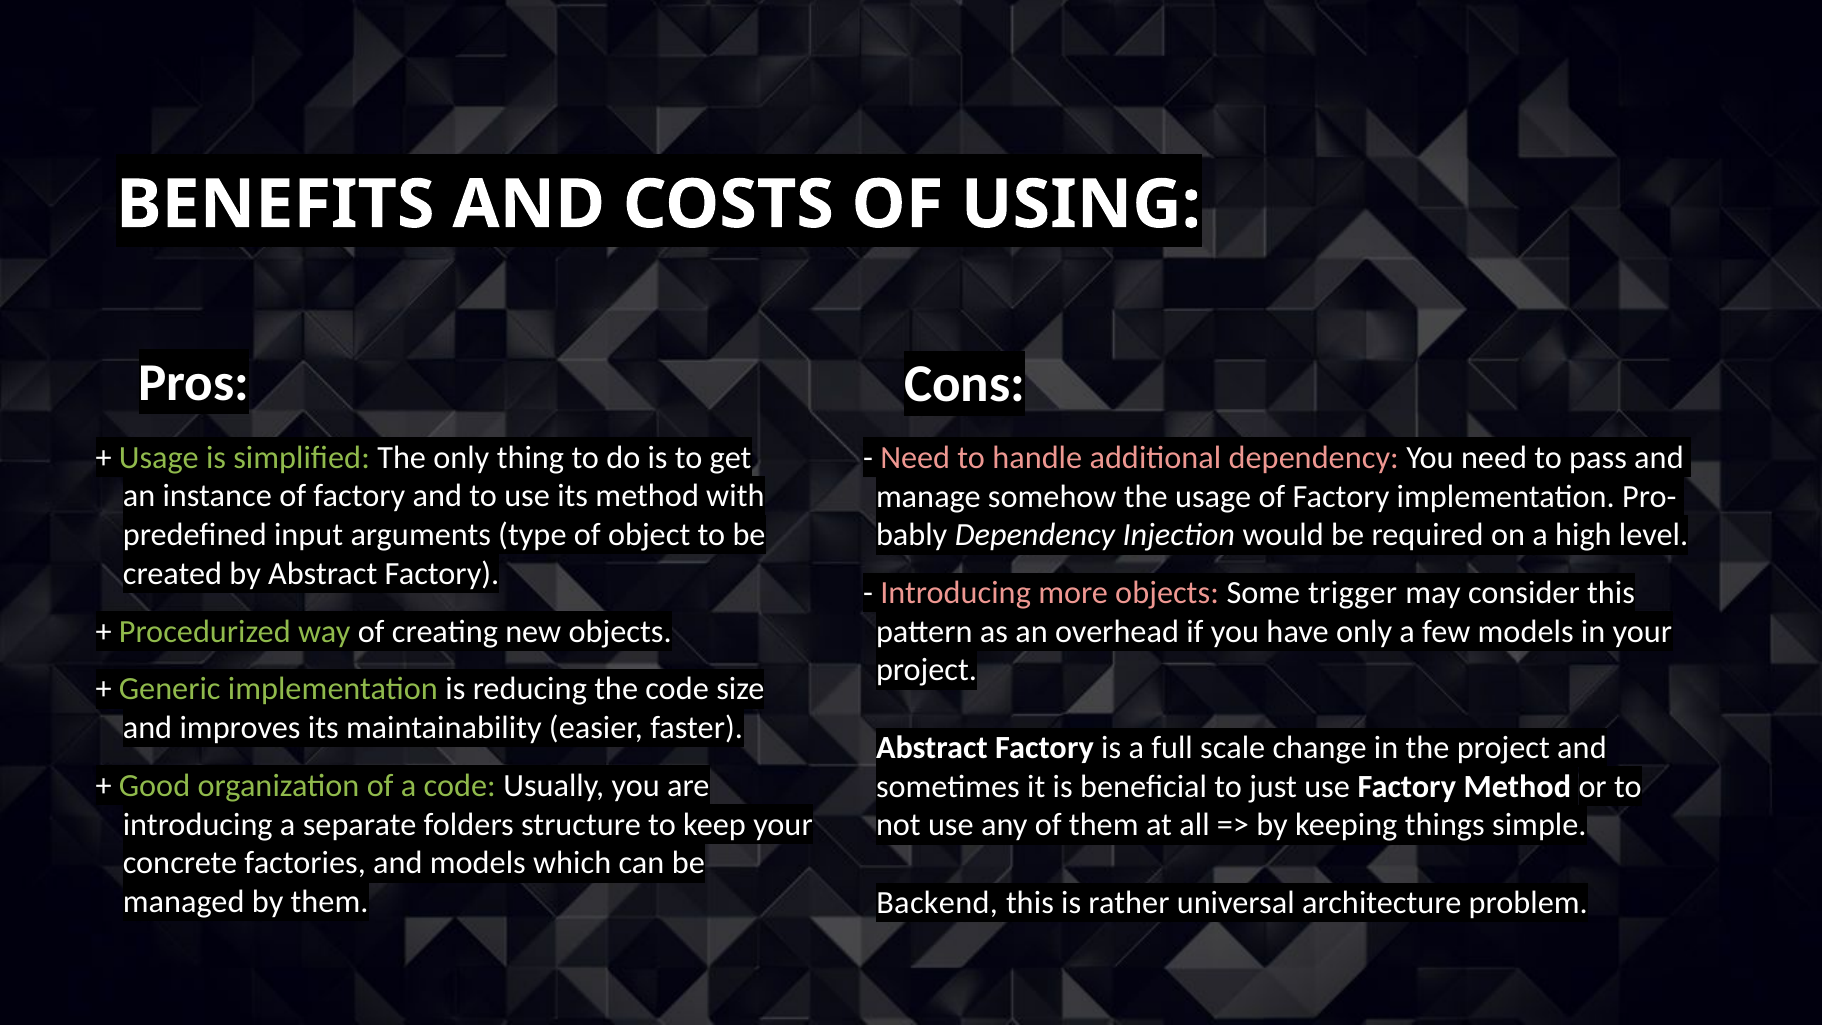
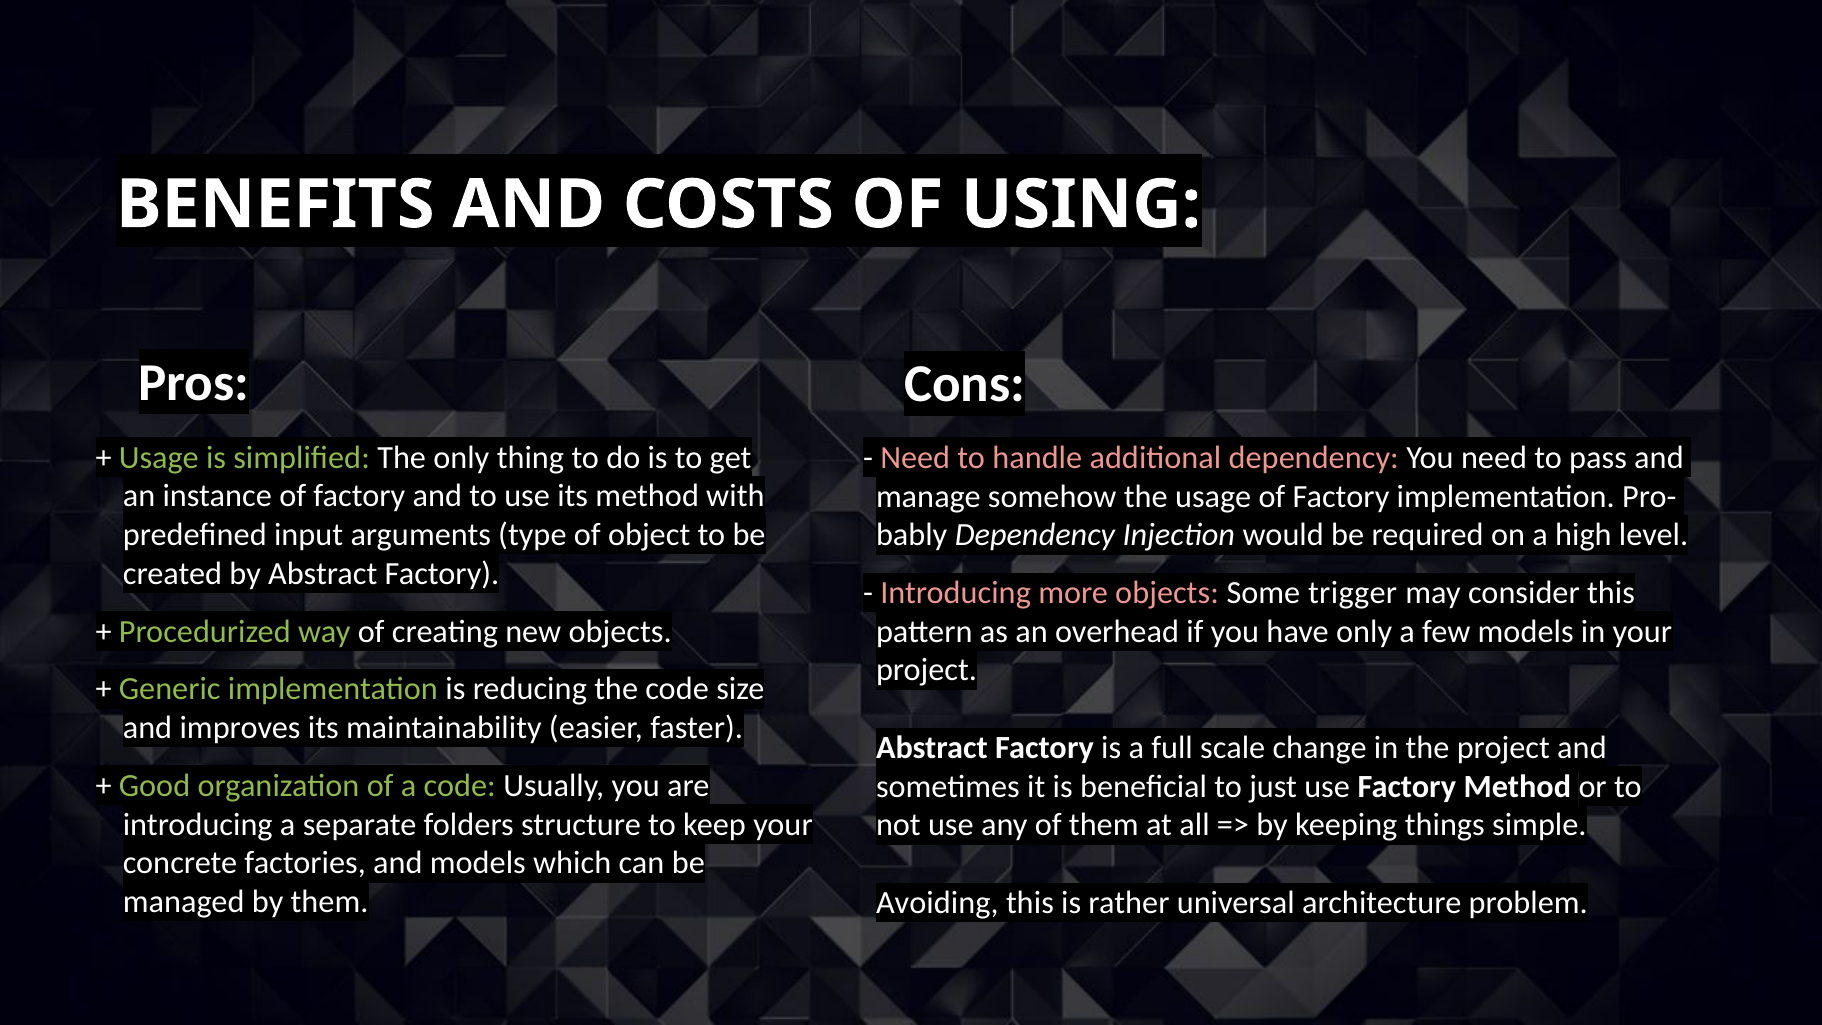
Backend: Backend -> Avoiding
